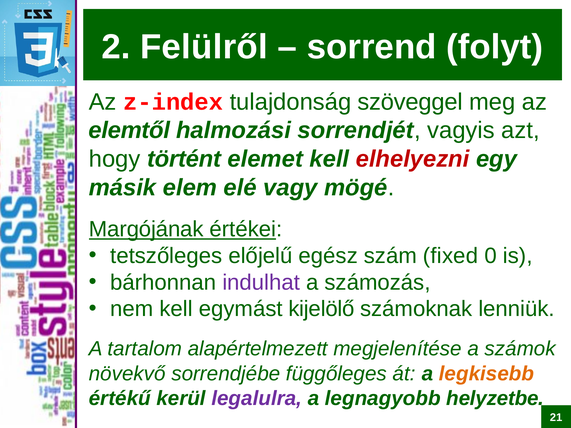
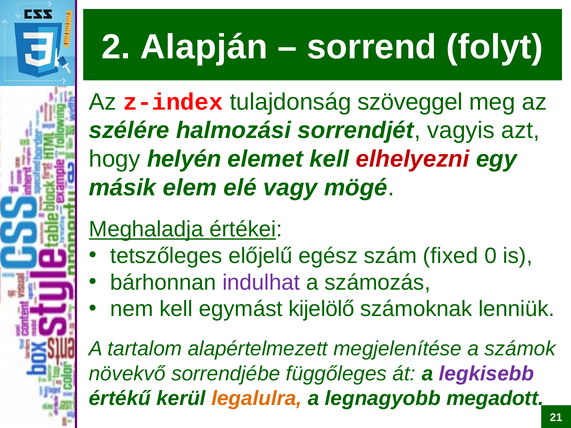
Felülről: Felülről -> Alapján
elemtől: elemtől -> szélére
történt: történt -> helyén
Margójának: Margójának -> Meghaladja
legkisebb colour: orange -> purple
legalulra colour: purple -> orange
helyzetbe: helyzetbe -> megadott
